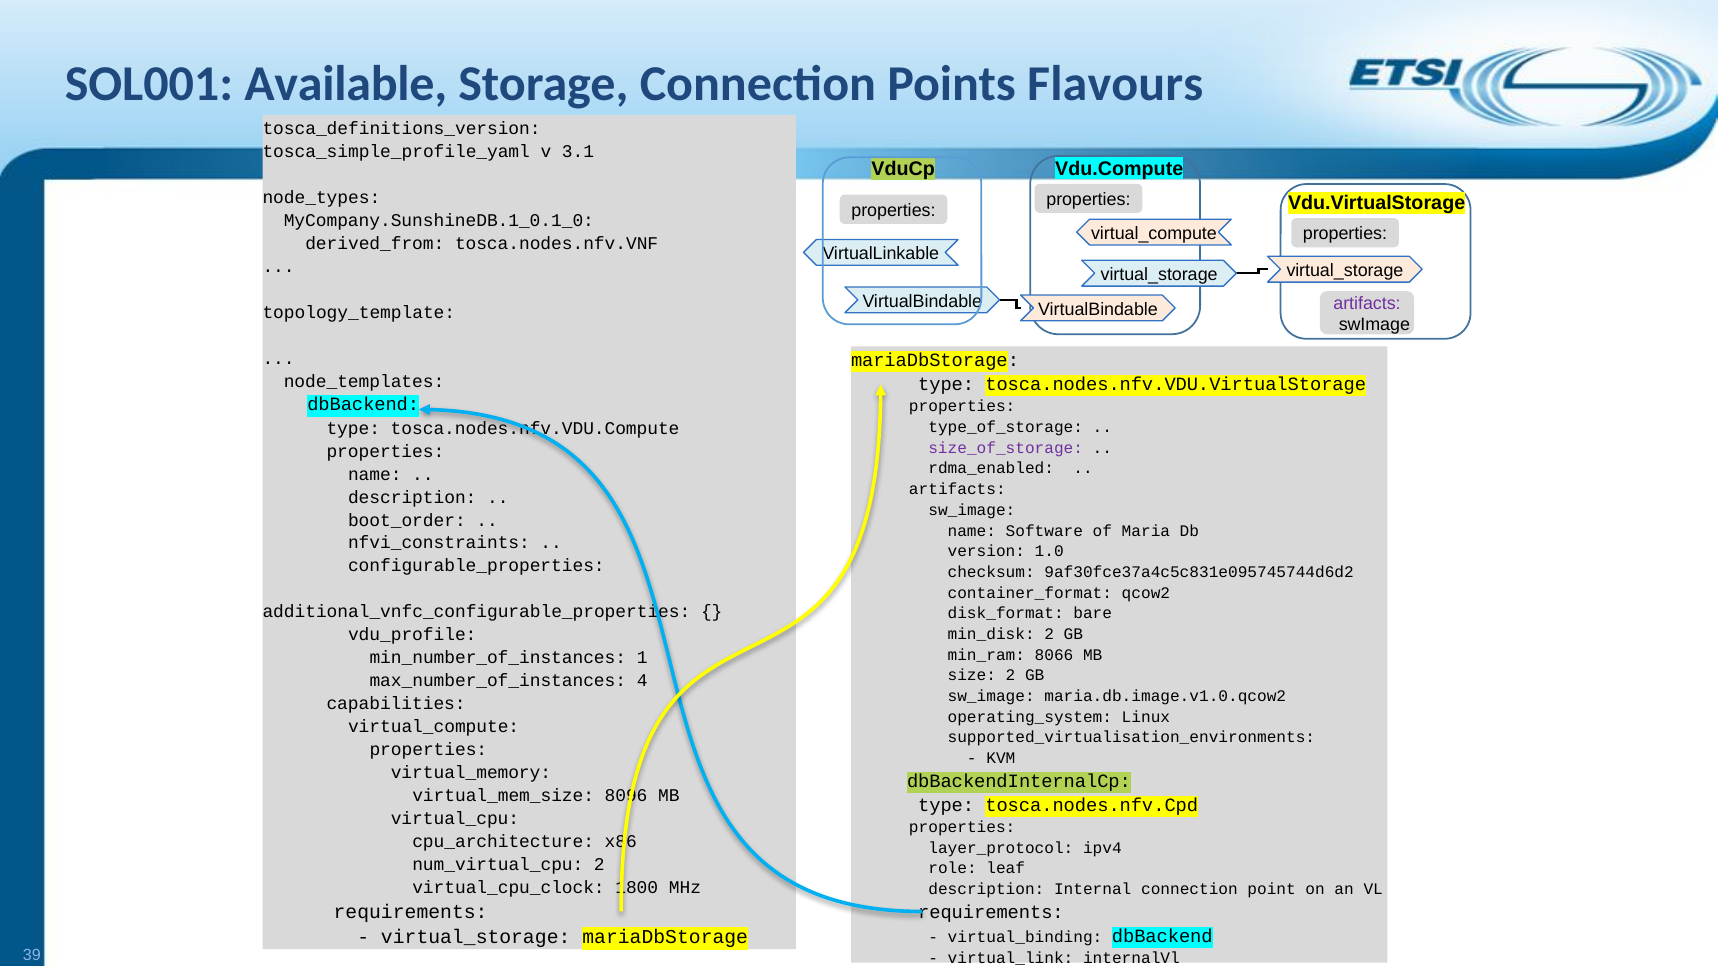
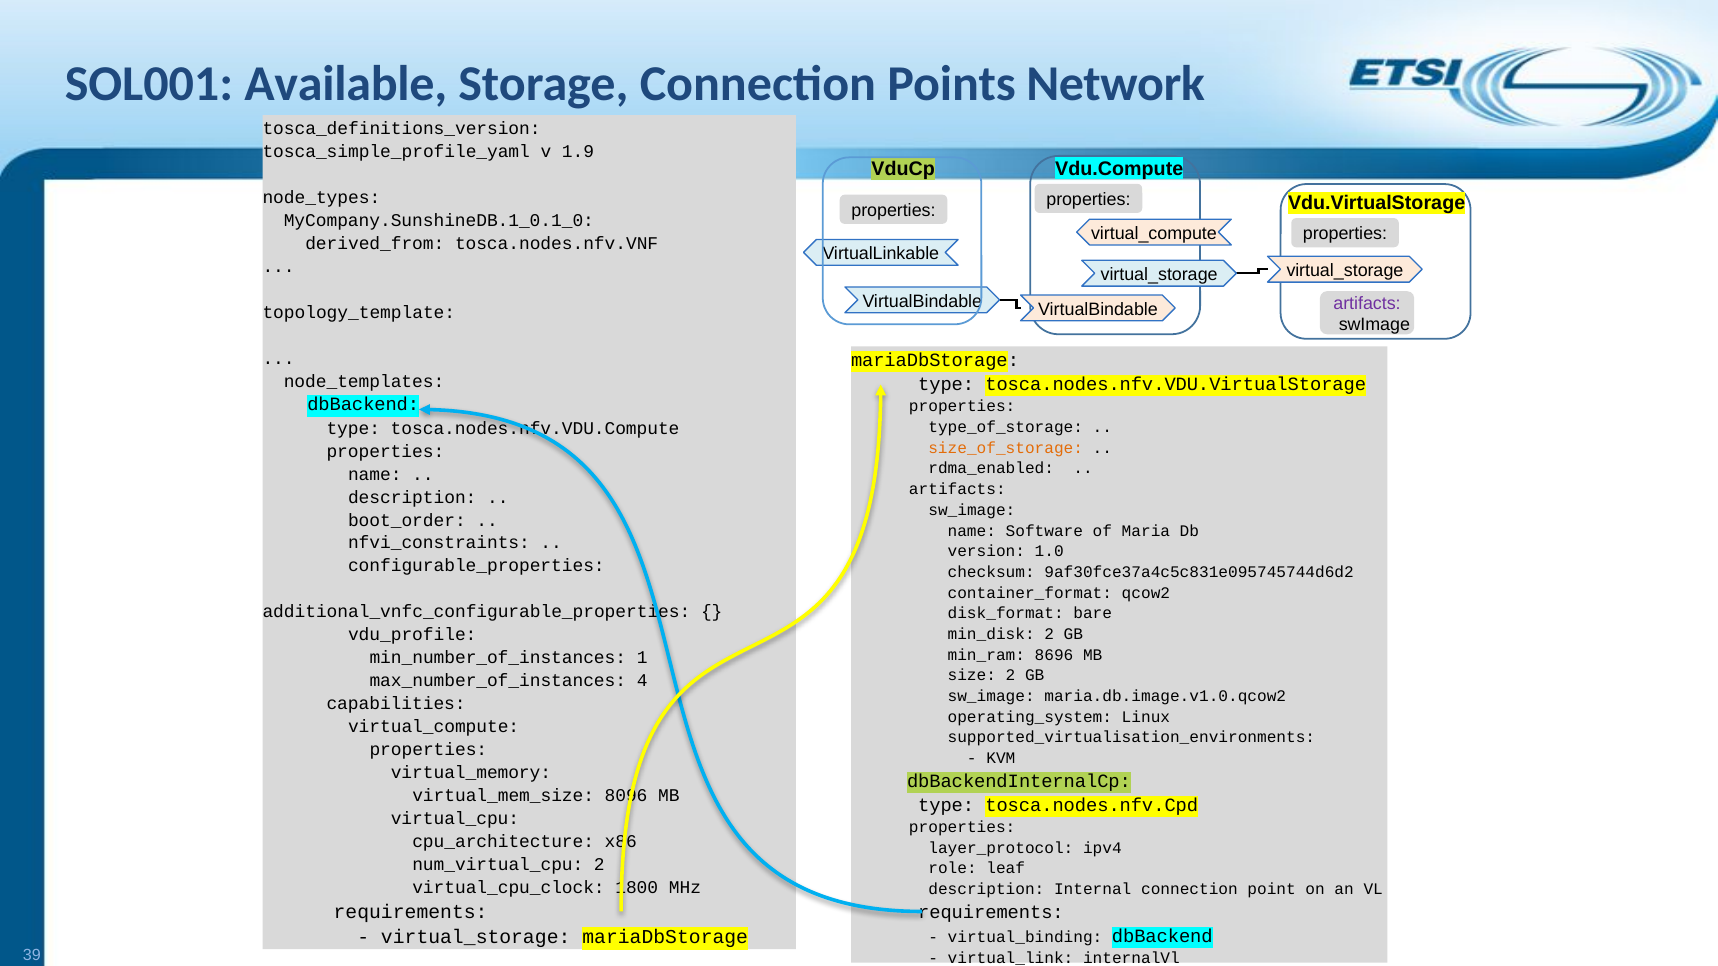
Flavours: Flavours -> Network
3.1: 3.1 -> 1.9
size_of_storage colour: purple -> orange
8066: 8066 -> 8696
